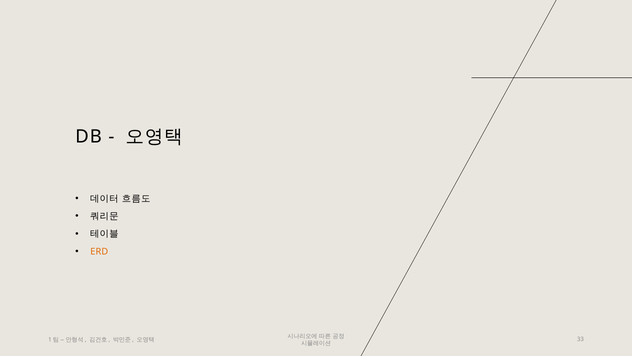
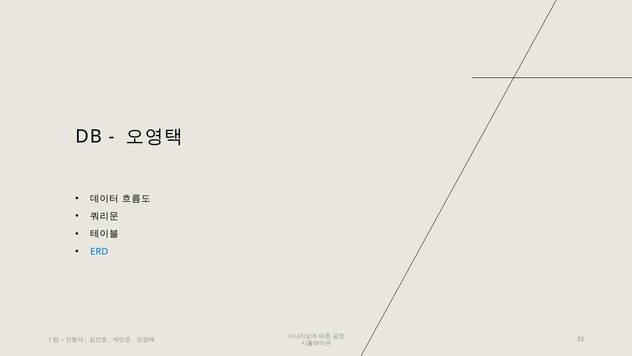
ERD colour: orange -> blue
